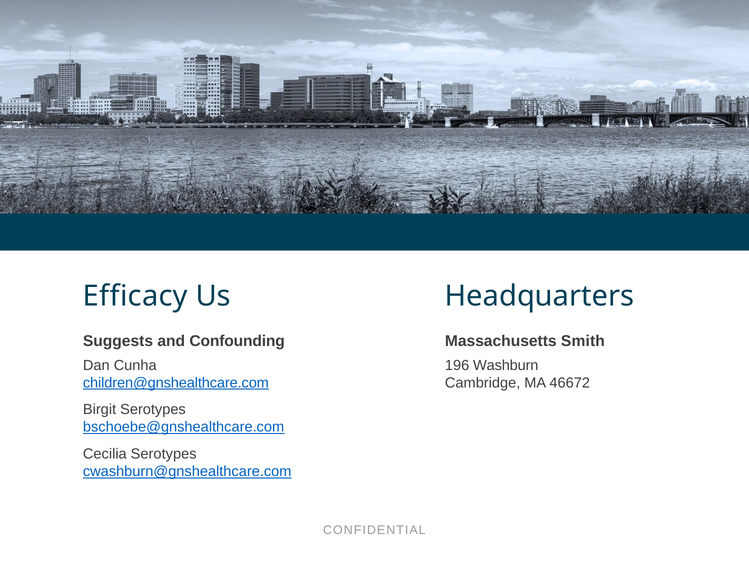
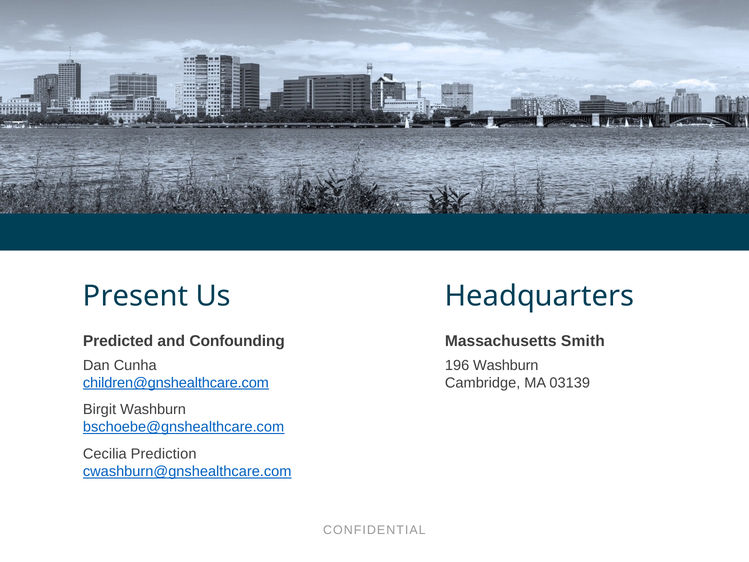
Efficacy: Efficacy -> Present
Suggests: Suggests -> Predicted
46672: 46672 -> 03139
Birgit Serotypes: Serotypes -> Washburn
Cecilia Serotypes: Serotypes -> Prediction
